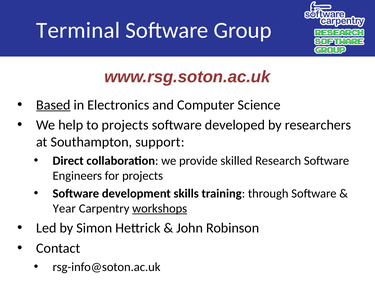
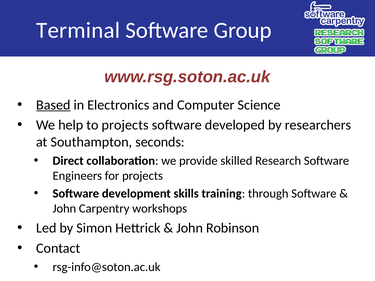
support: support -> seconds
Year at (64, 209): Year -> John
workshops underline: present -> none
